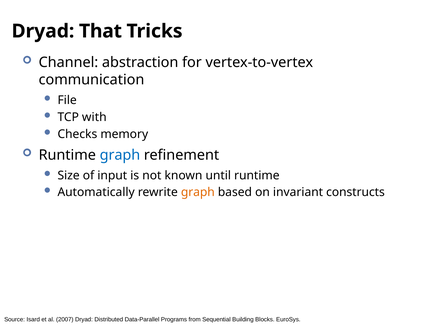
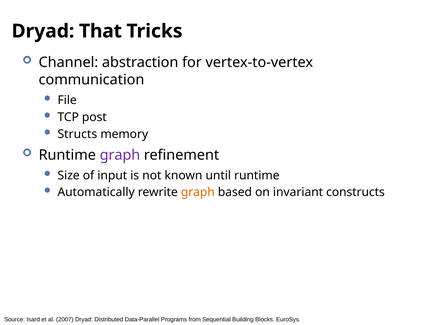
with: with -> post
Checks: Checks -> Structs
graph at (120, 155) colour: blue -> purple
